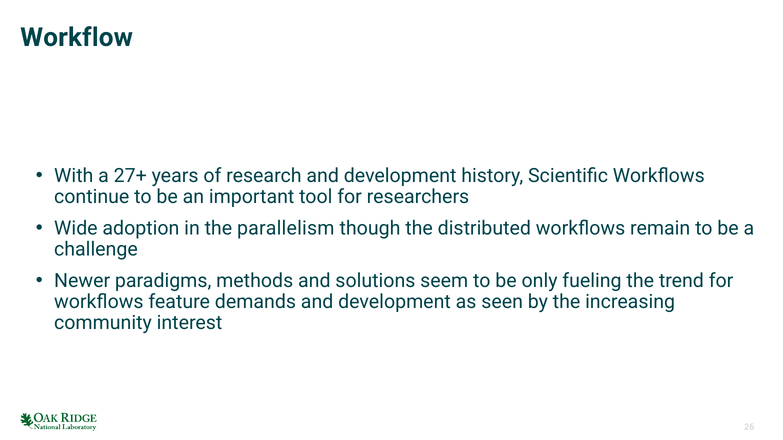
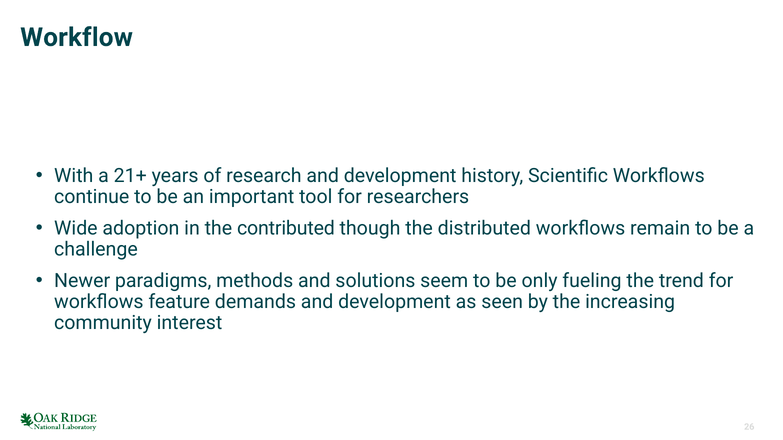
27+: 27+ -> 21+
parallelism: parallelism -> contributed
